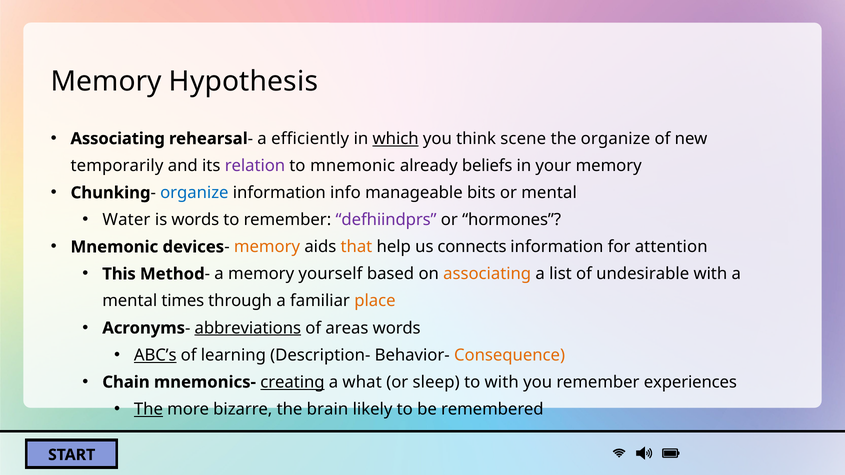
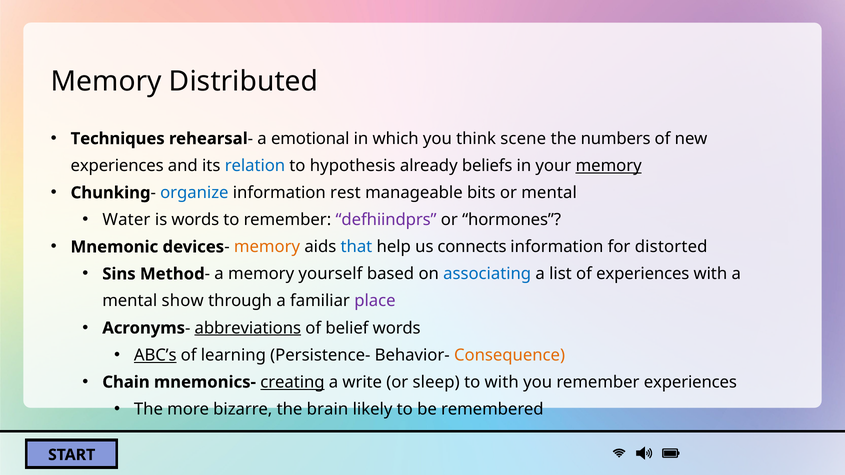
Hypothesis: Hypothesis -> Distributed
Associating at (118, 139): Associating -> Techniques
efficiently: efficiently -> emotional
which underline: present -> none
the organize: organize -> numbers
temporarily at (117, 166): temporarily -> experiences
relation colour: purple -> blue
to mnemonic: mnemonic -> hypothesis
memory at (609, 166) underline: none -> present
info: info -> rest
that colour: orange -> blue
attention: attention -> distorted
This: This -> Sins
associating at (487, 274) colour: orange -> blue
of undesirable: undesirable -> experiences
times: times -> show
place colour: orange -> purple
areas: areas -> belief
Description-: Description- -> Persistence-
what: what -> write
The at (148, 409) underline: present -> none
